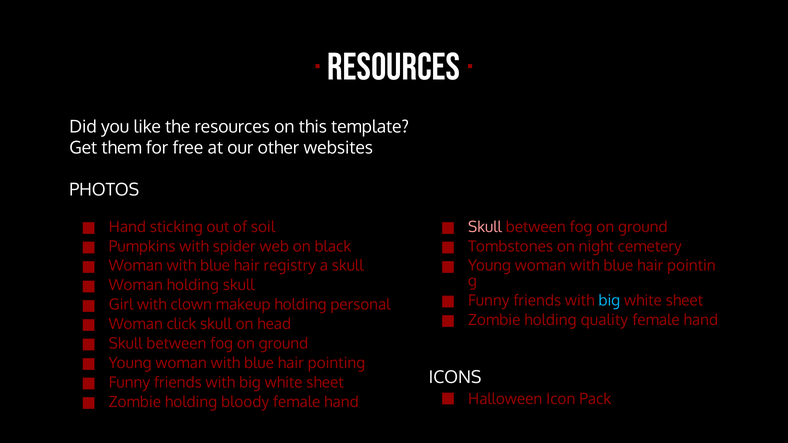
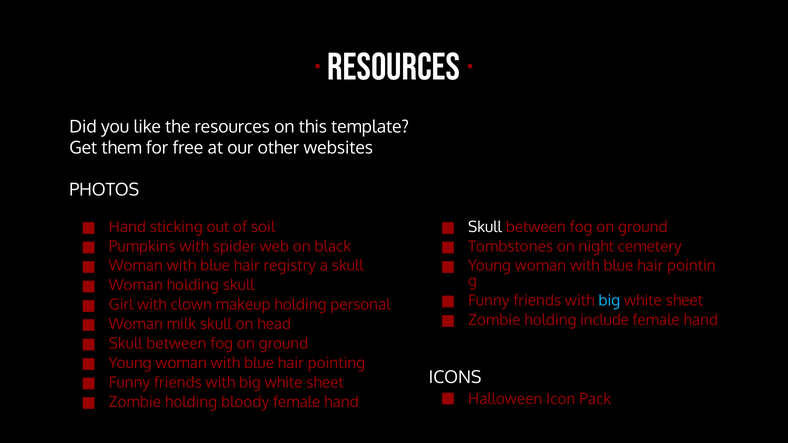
Skull at (485, 227) colour: pink -> white
quality: quality -> include
click: click -> milk
